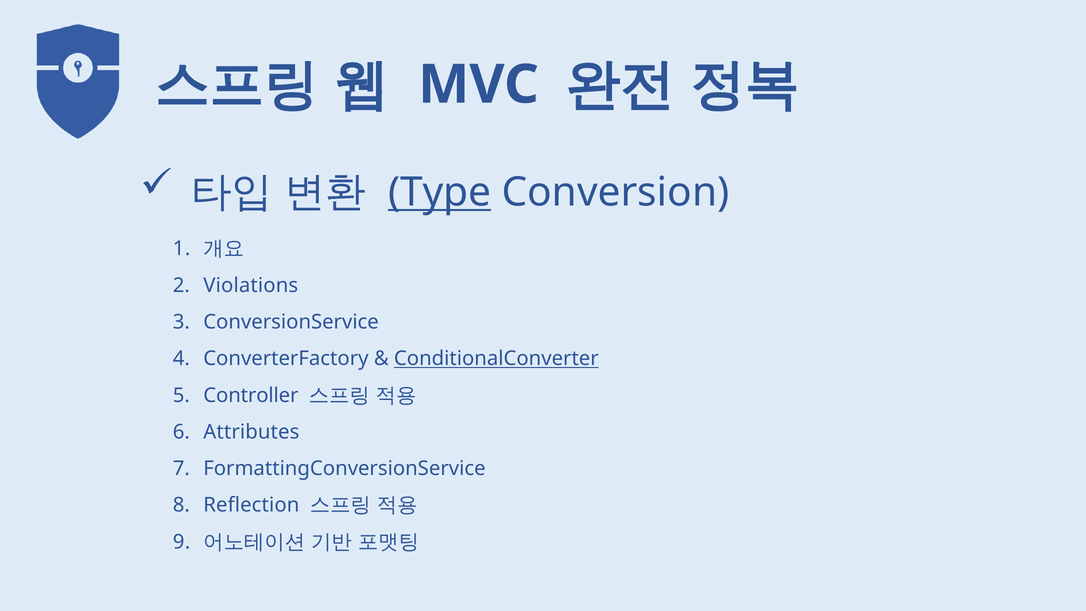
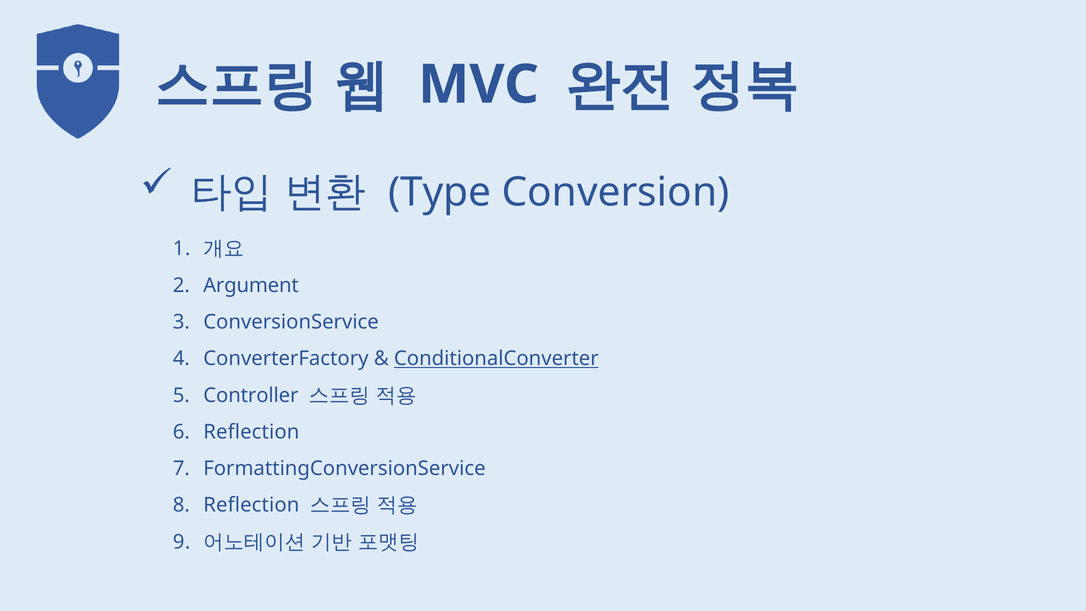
Type underline: present -> none
Violations: Violations -> Argument
Attributes at (251, 432): Attributes -> Reflection
